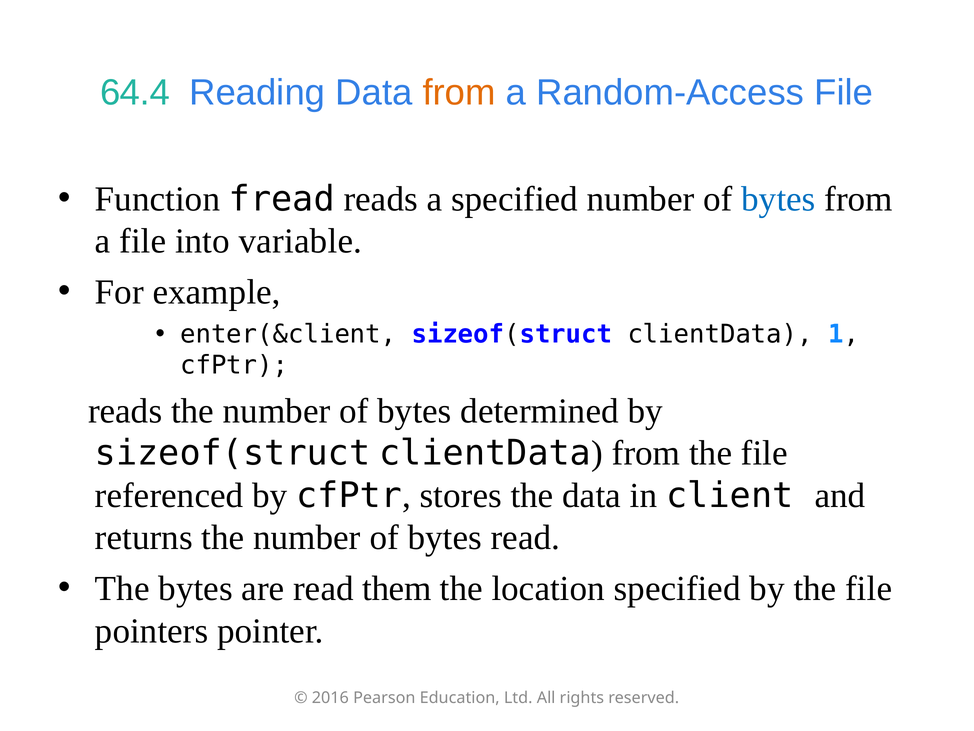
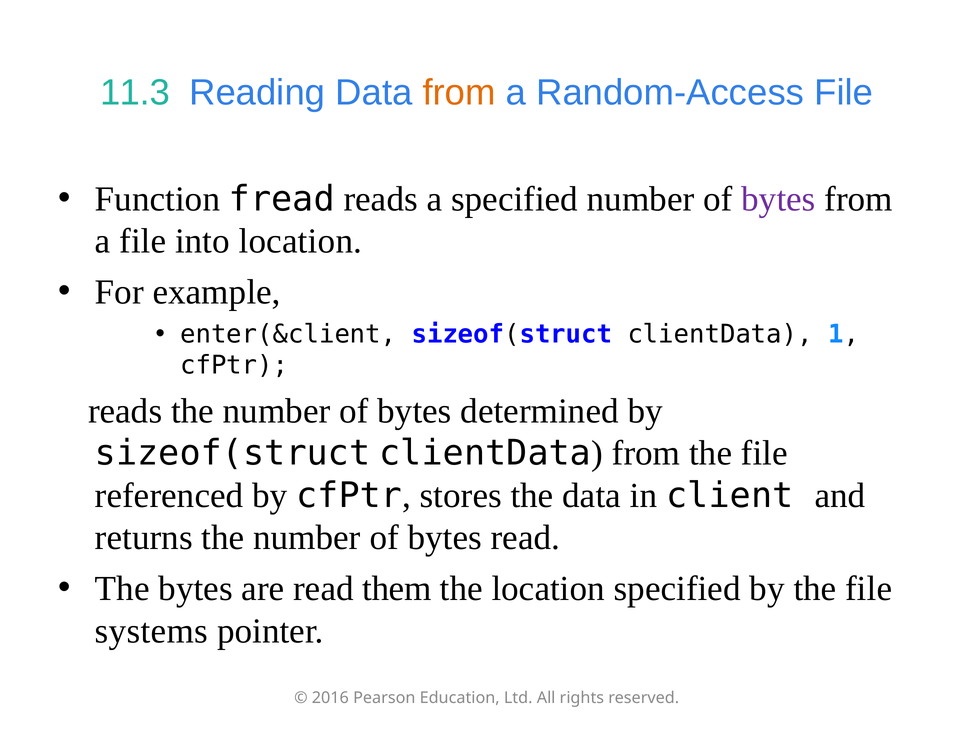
64.4: 64.4 -> 11.3
bytes at (778, 199) colour: blue -> purple
into variable: variable -> location
pointers: pointers -> systems
